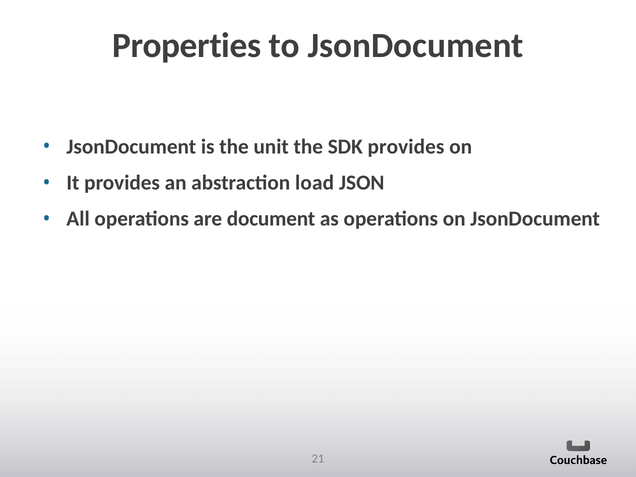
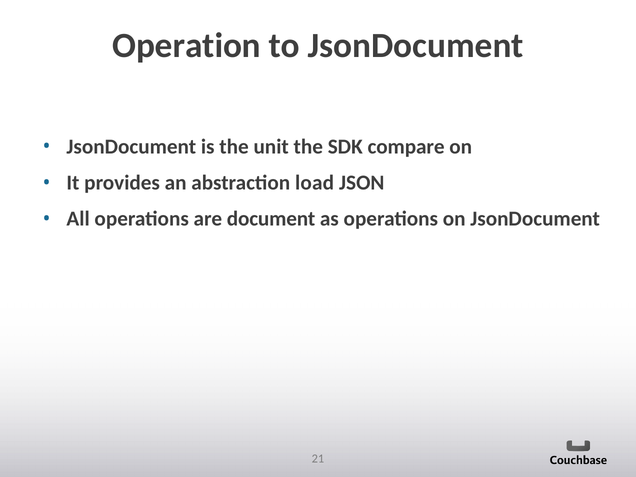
Properties: Properties -> Operation
SDK provides: provides -> compare
